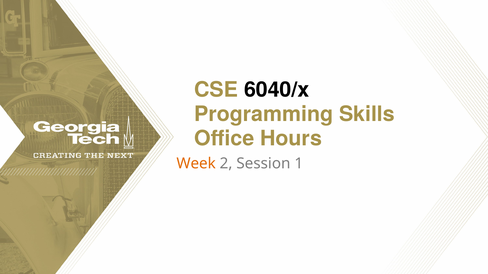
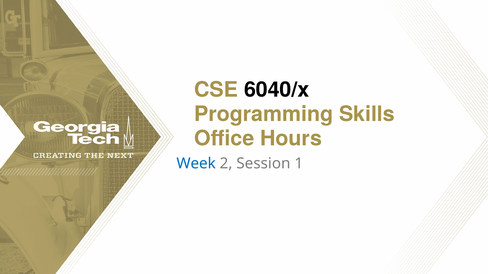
Week colour: orange -> blue
